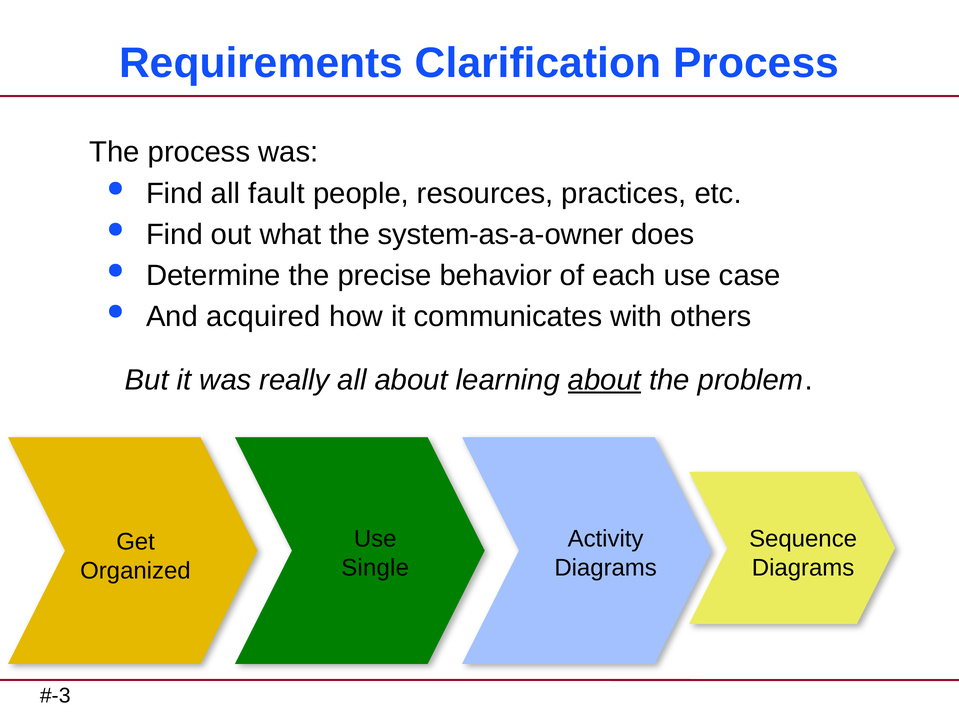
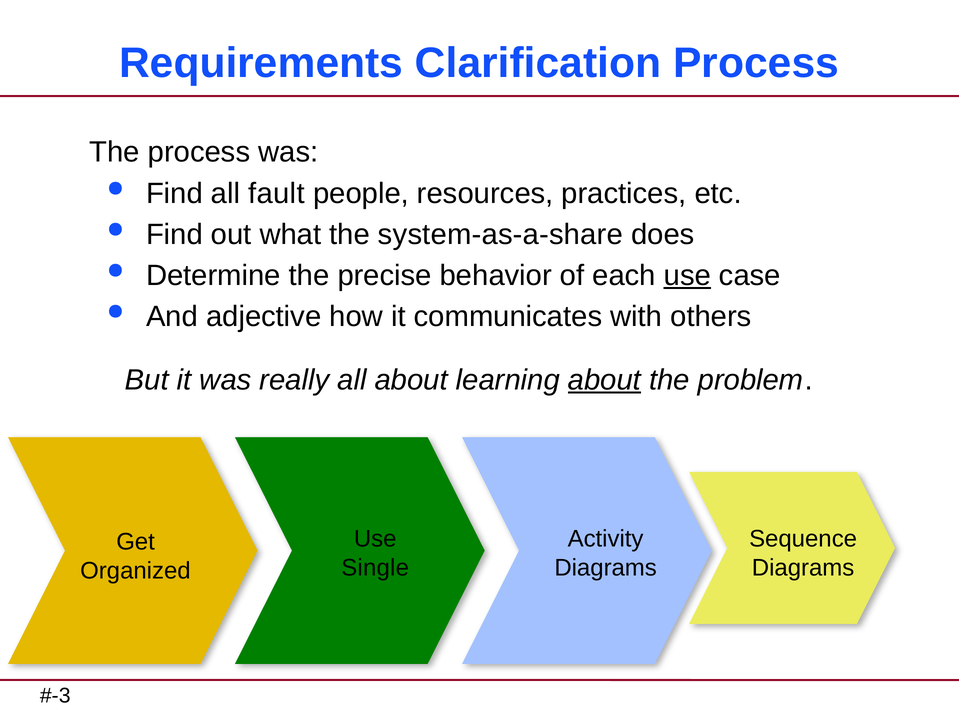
system-as-a-owner: system-as-a-owner -> system-as-a-share
use at (687, 275) underline: none -> present
acquired: acquired -> adjective
